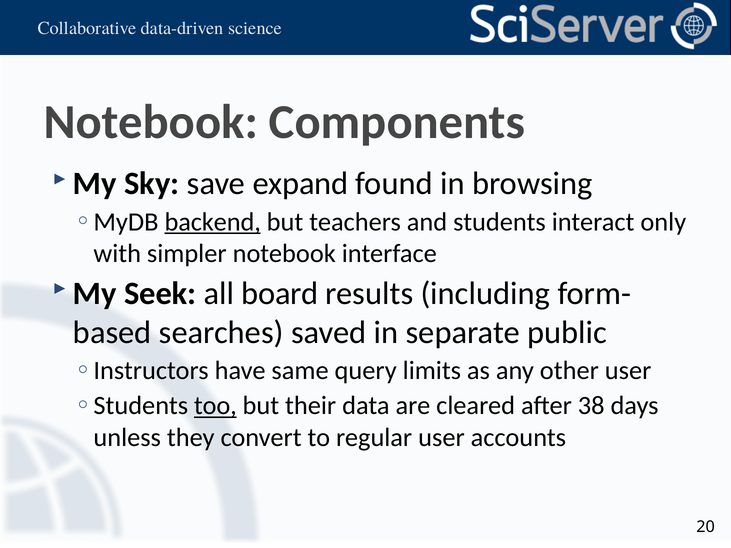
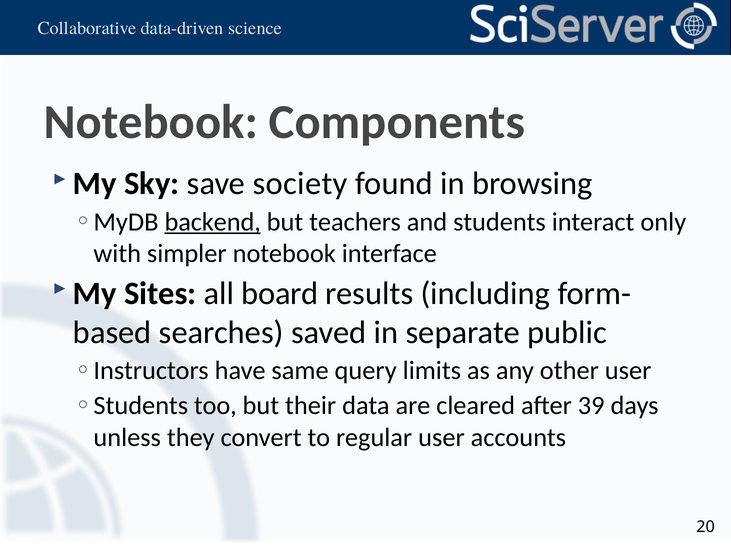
expand: expand -> society
Seek: Seek -> Sites
too underline: present -> none
38: 38 -> 39
